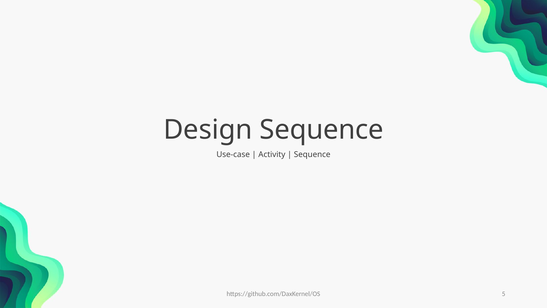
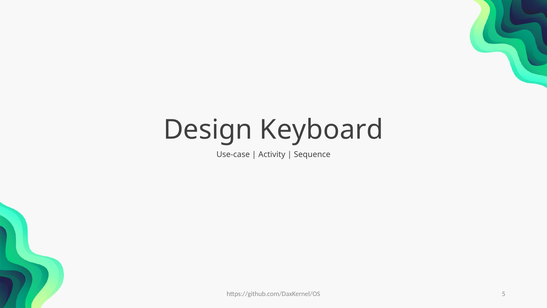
Design Sequence: Sequence -> Keyboard
